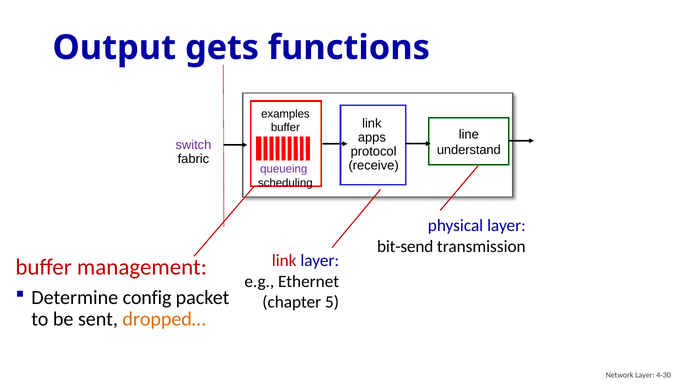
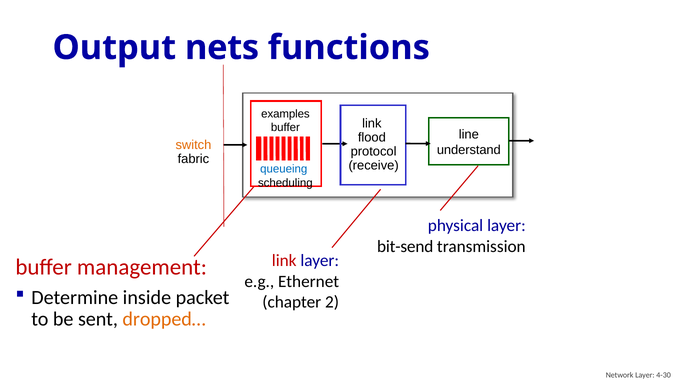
gets: gets -> nets
apps: apps -> flood
switch colour: purple -> orange
queueing colour: purple -> blue
config: config -> inside
5: 5 -> 2
